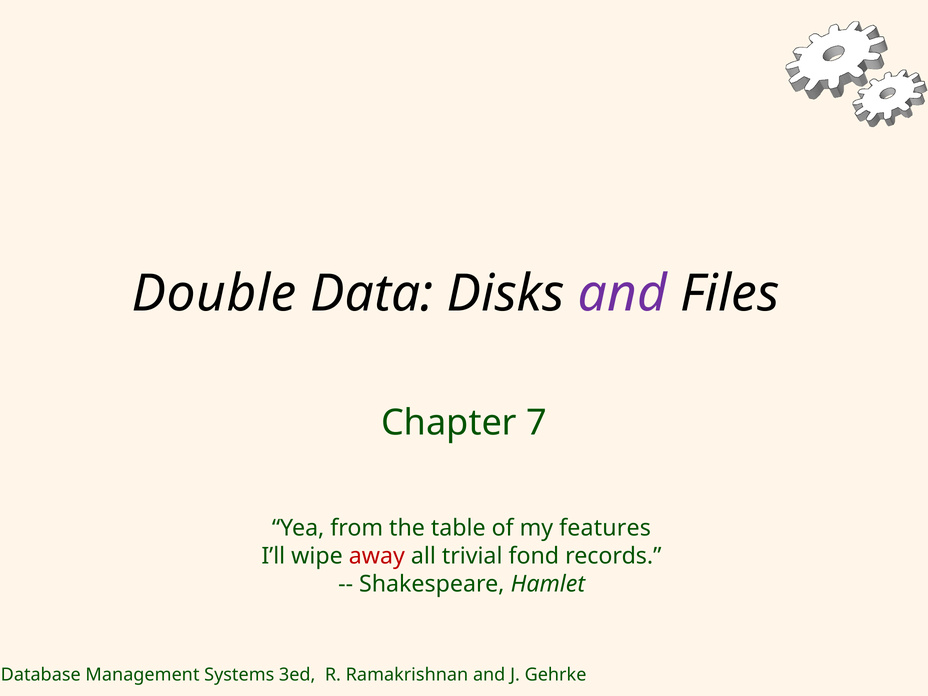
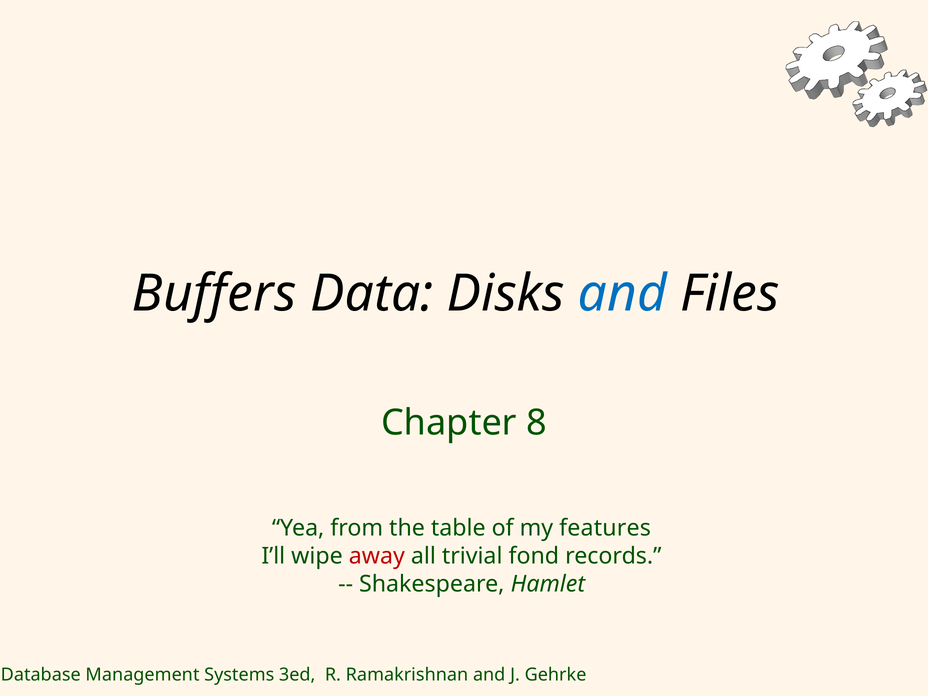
Double: Double -> Buffers
and at (622, 294) colour: purple -> blue
7: 7 -> 8
